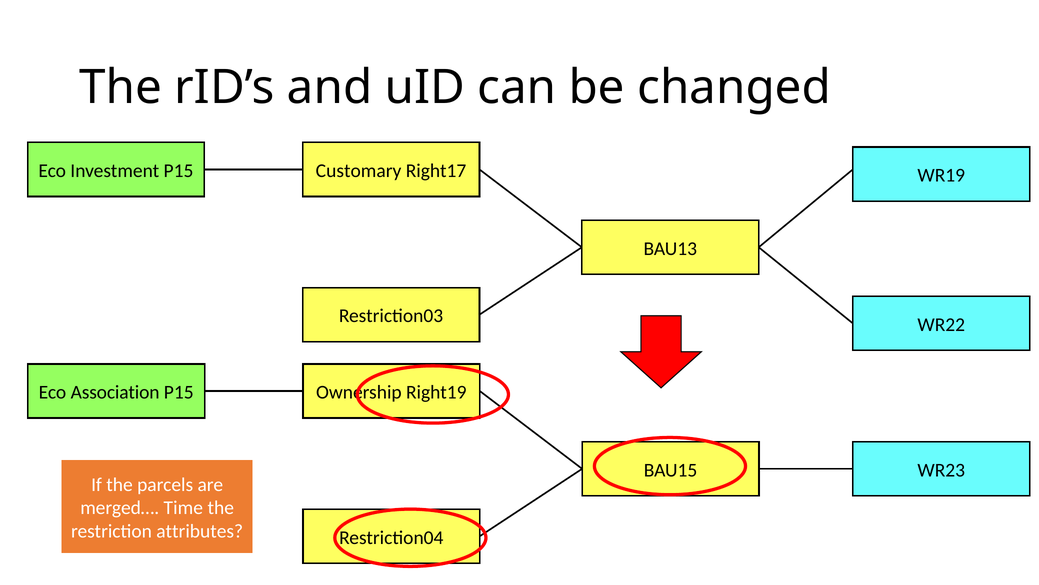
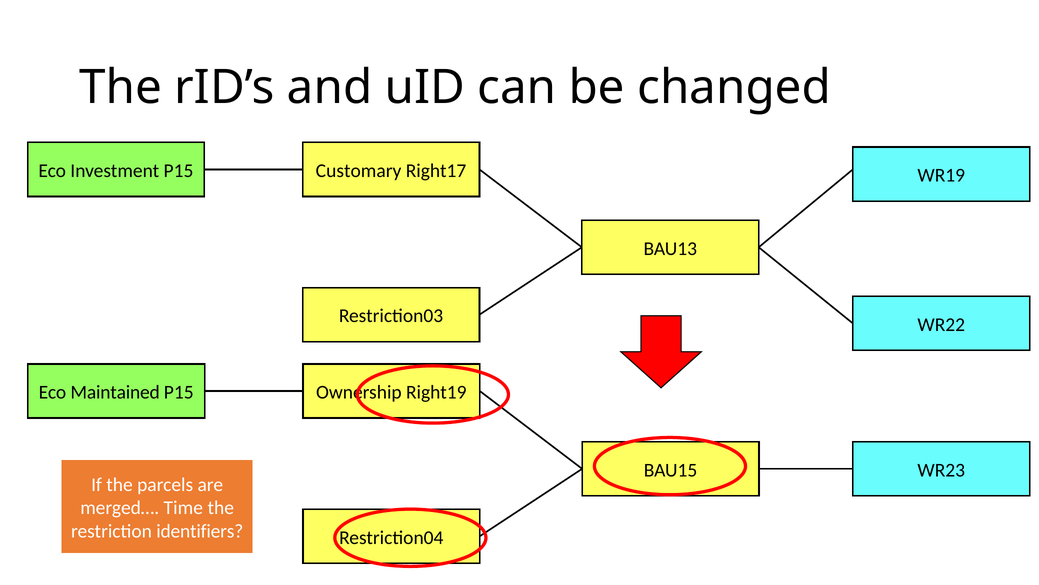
Association: Association -> Maintained
attributes: attributes -> identifiers
